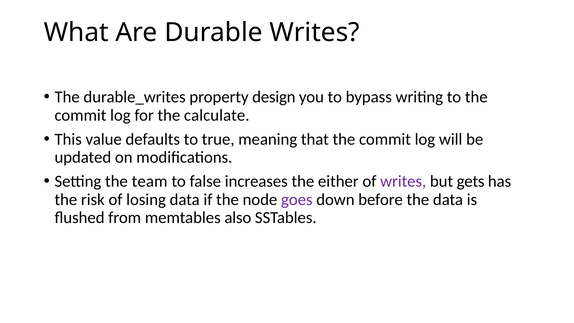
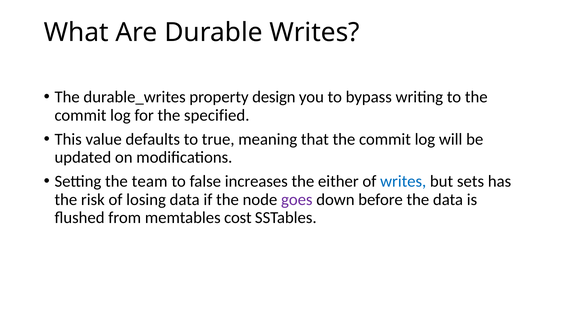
calculate: calculate -> specified
writes at (403, 181) colour: purple -> blue
gets: gets -> sets
also: also -> cost
